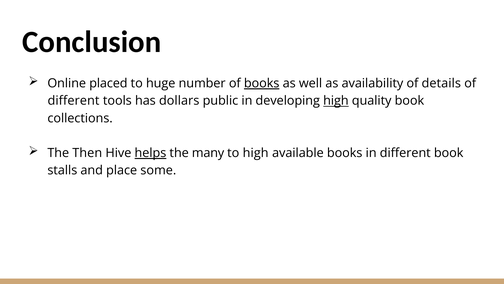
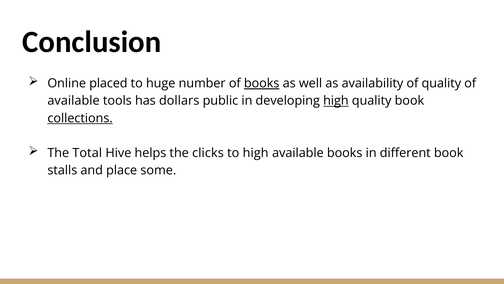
of details: details -> quality
different at (74, 101): different -> available
collections underline: none -> present
Then: Then -> Total
helps underline: present -> none
many: many -> clicks
